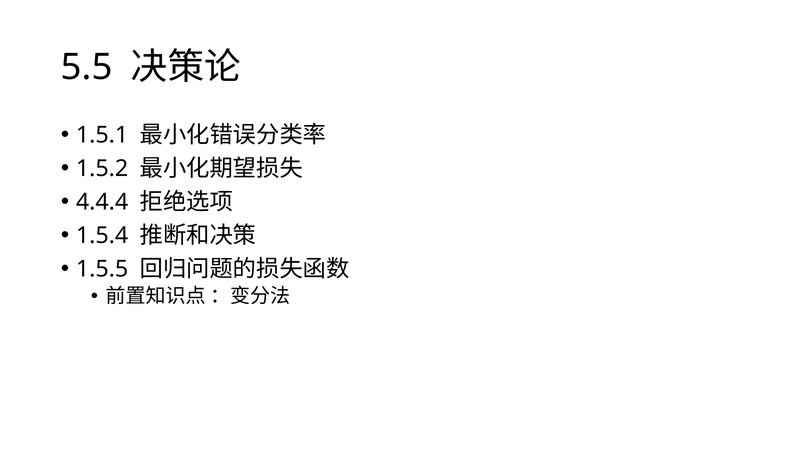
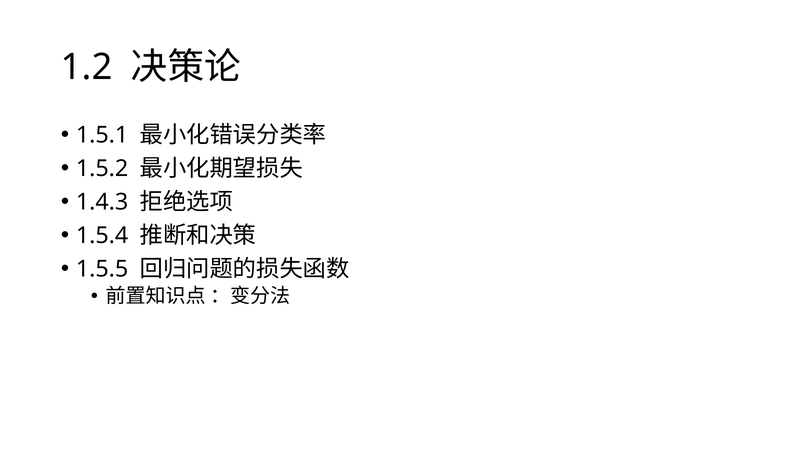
5.5: 5.5 -> 1.2
4.4.4: 4.4.4 -> 1.4.3
